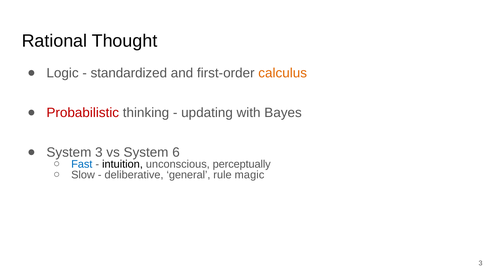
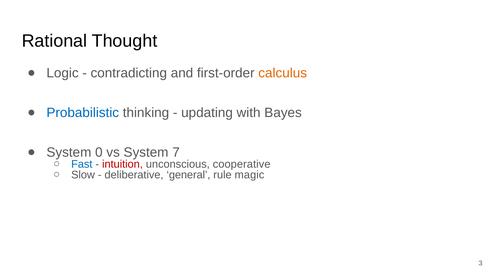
standardized: standardized -> contradicting
Probabilistic colour: red -> blue
System 3: 3 -> 0
6: 6 -> 7
intuition colour: black -> red
perceptually: perceptually -> cooperative
